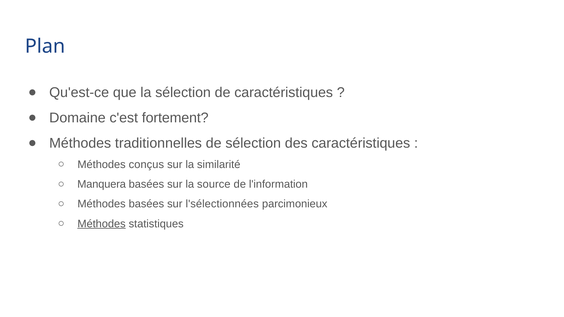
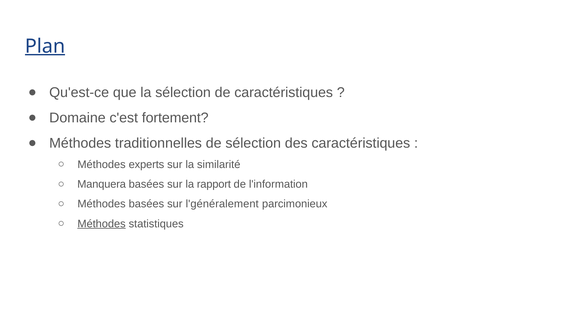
Plan underline: none -> present
conçus: conçus -> experts
source: source -> rapport
l'sélectionnées: l'sélectionnées -> l'généralement
